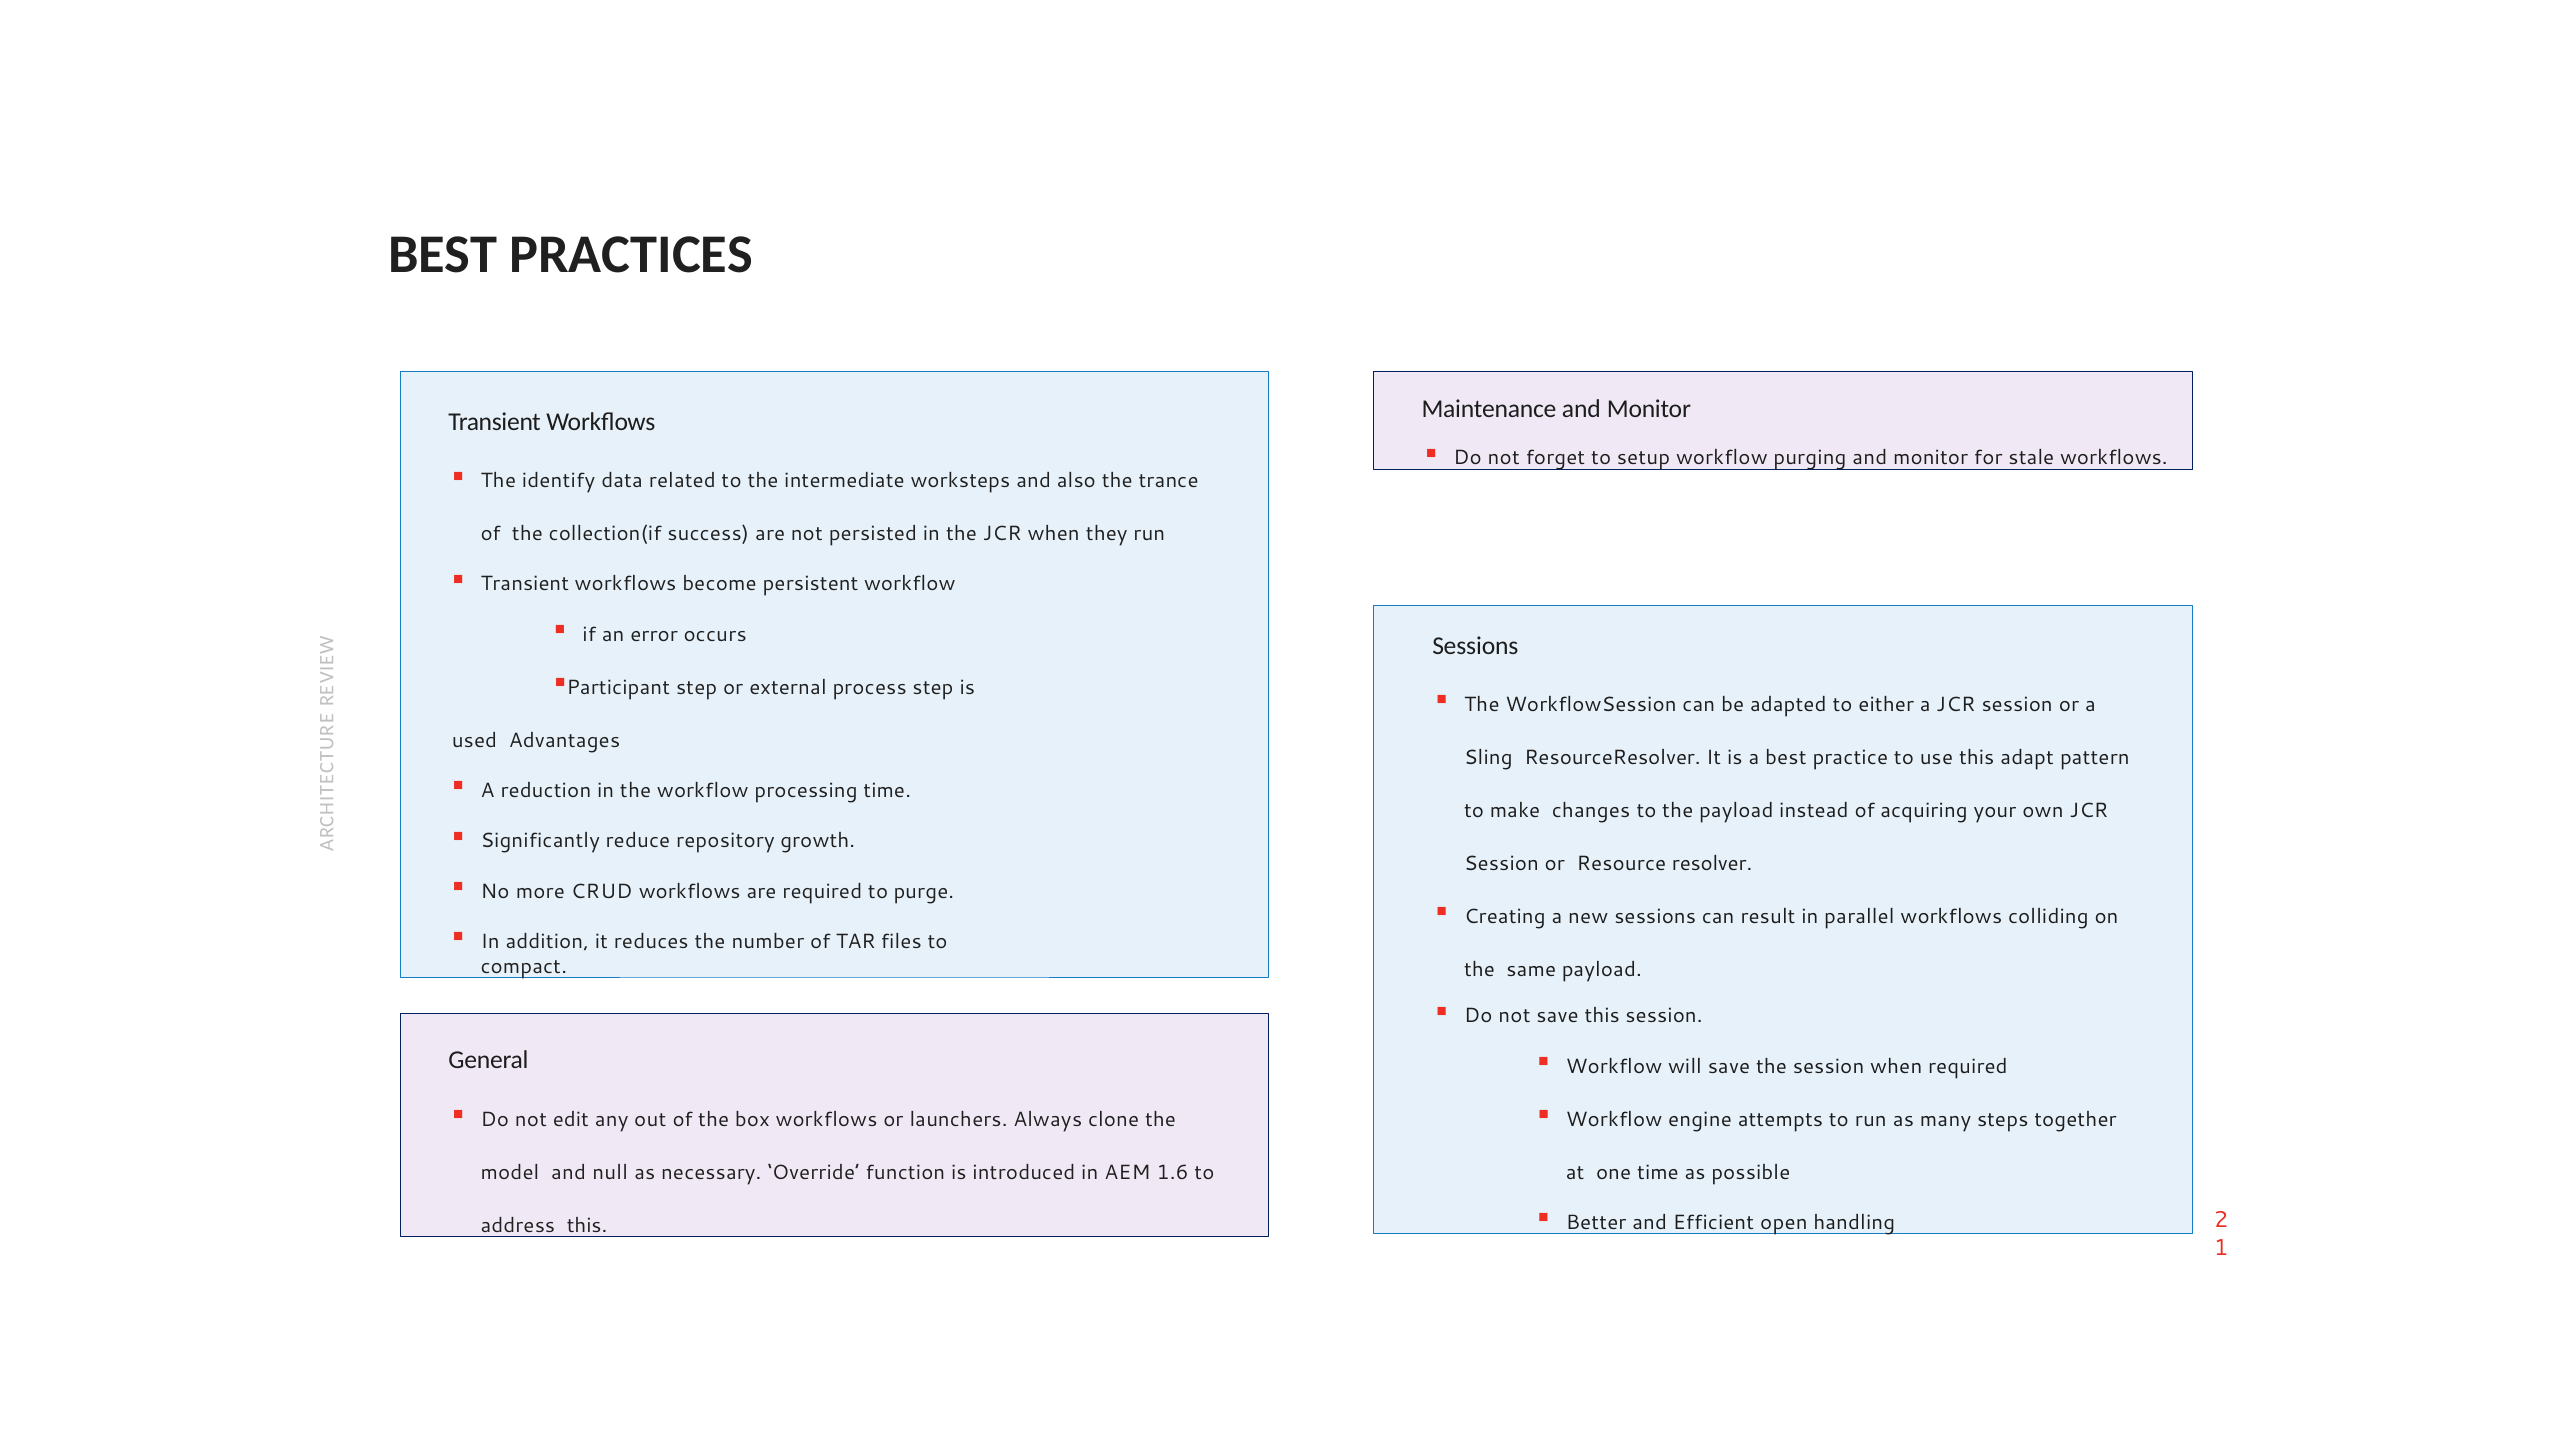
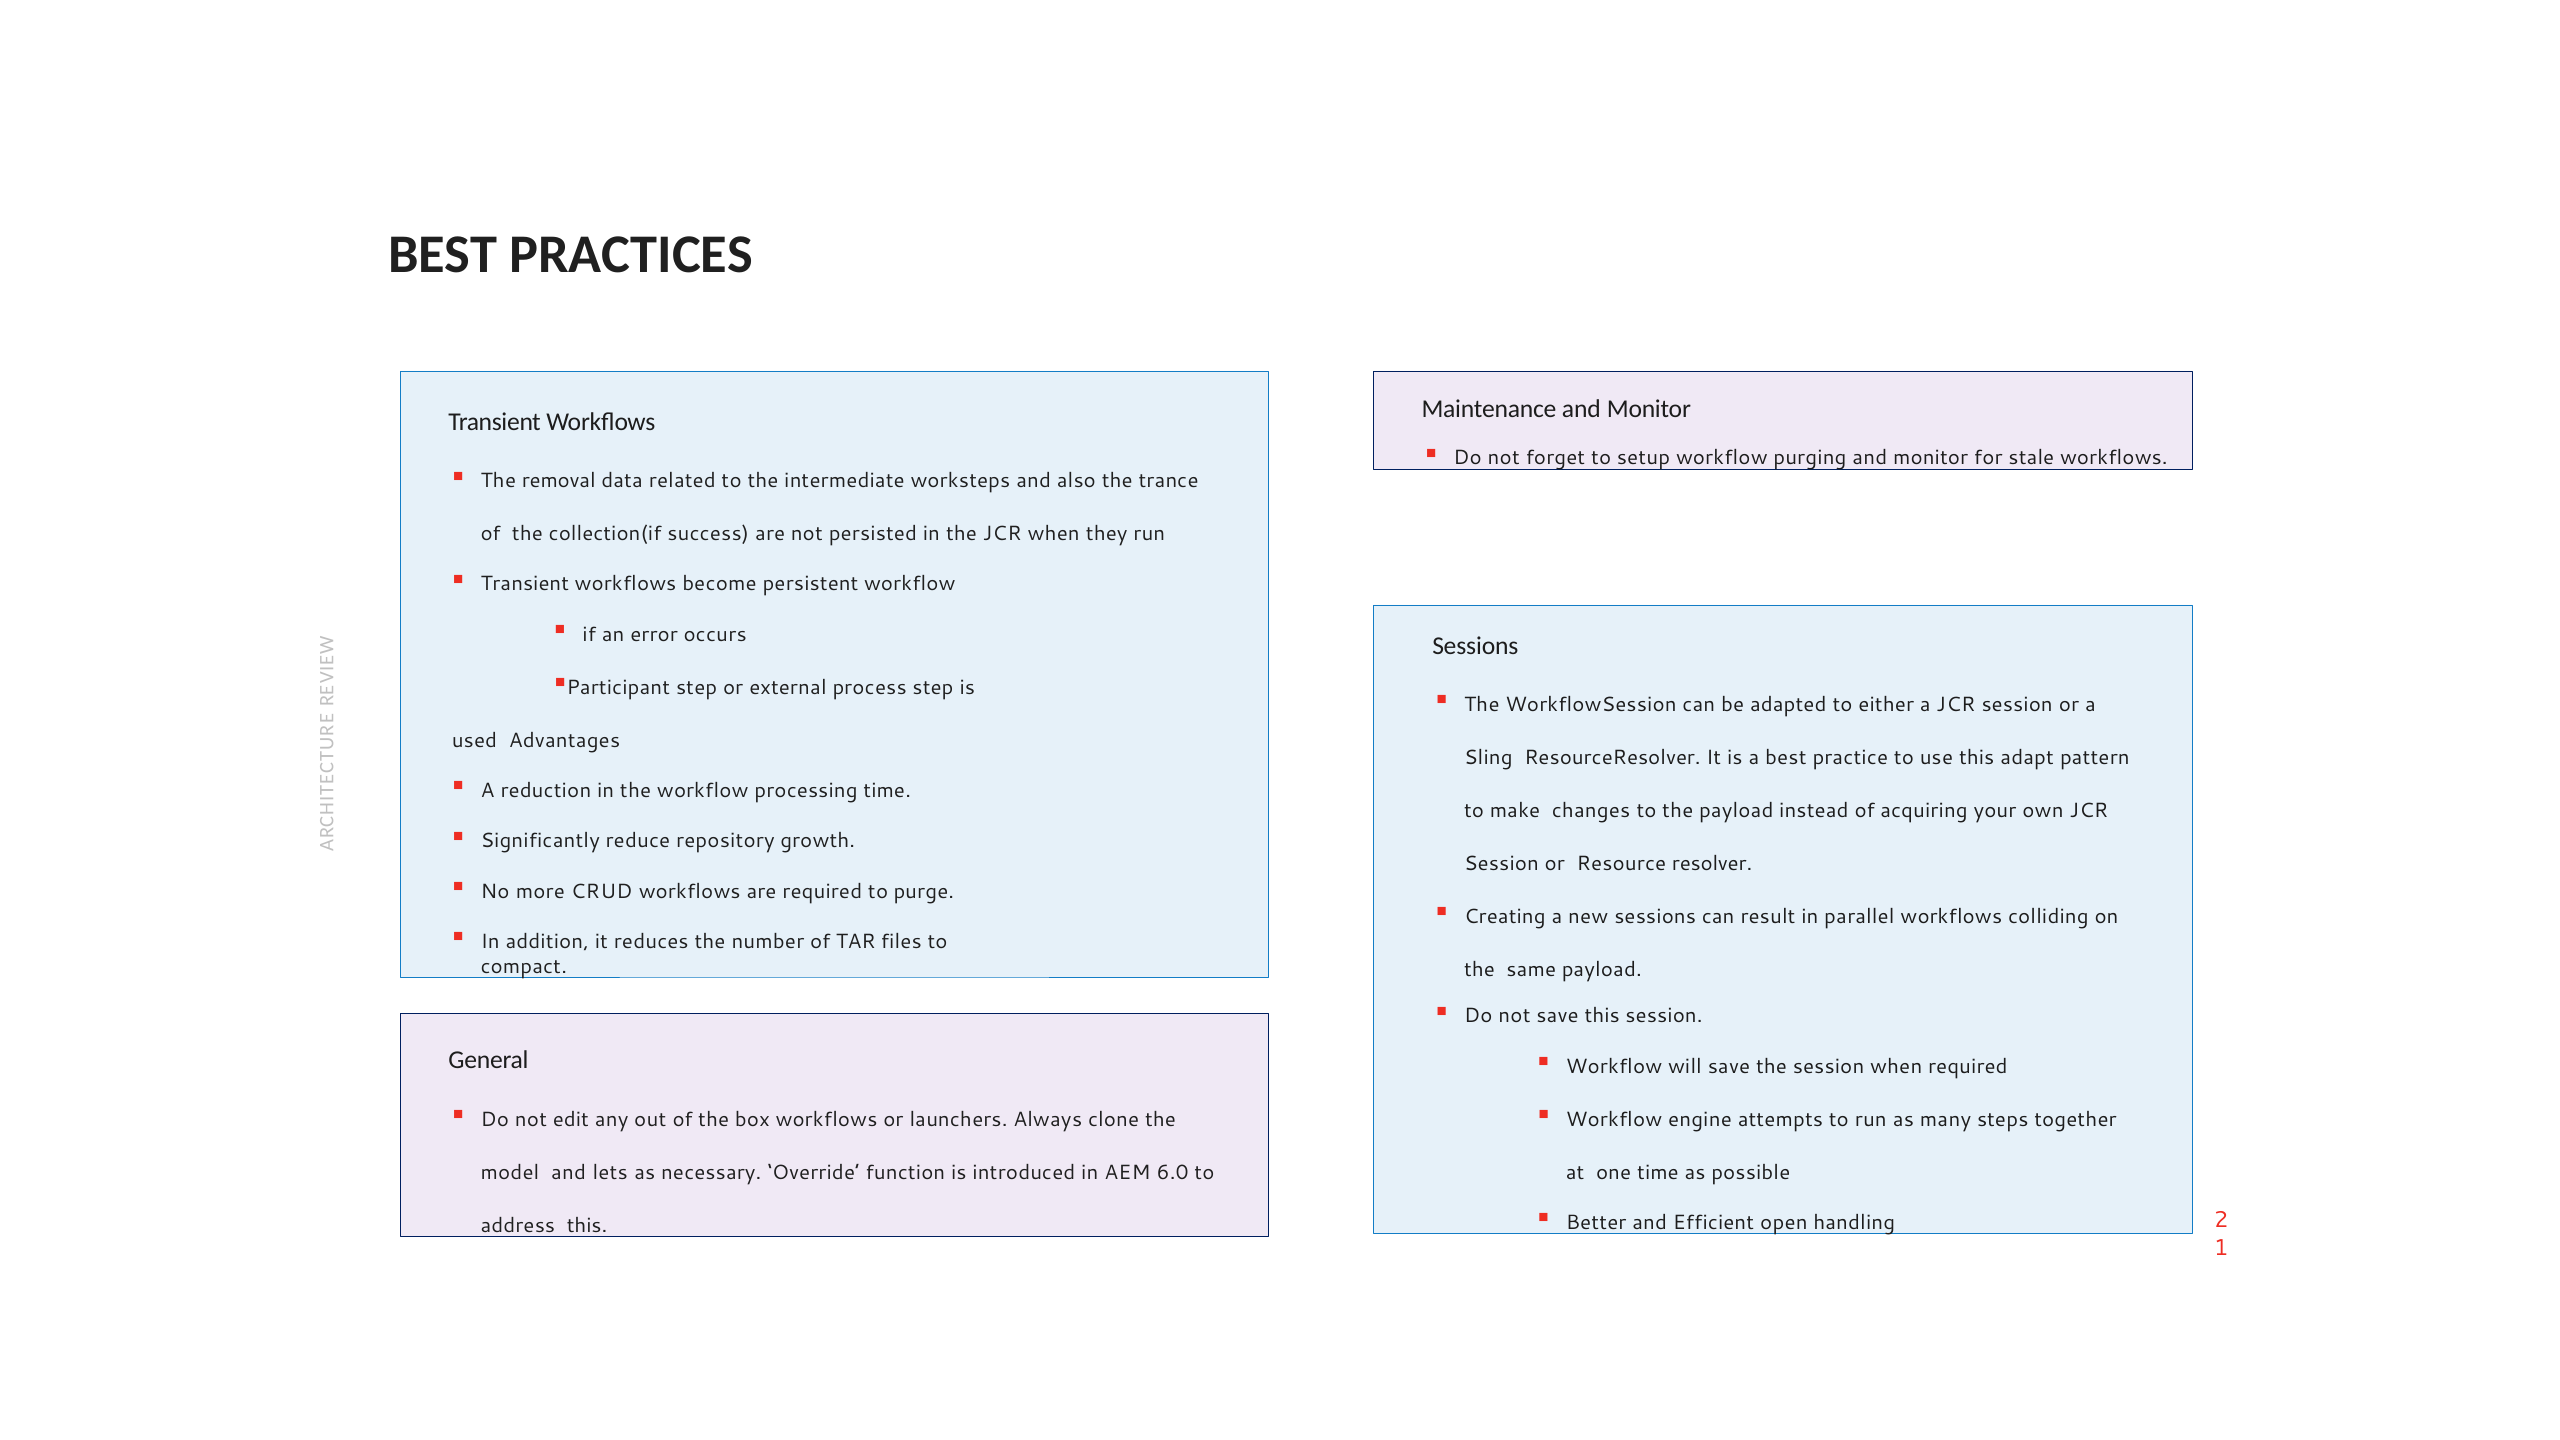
identify: identify -> removal
null: null -> lets
1.6: 1.6 -> 6.0
